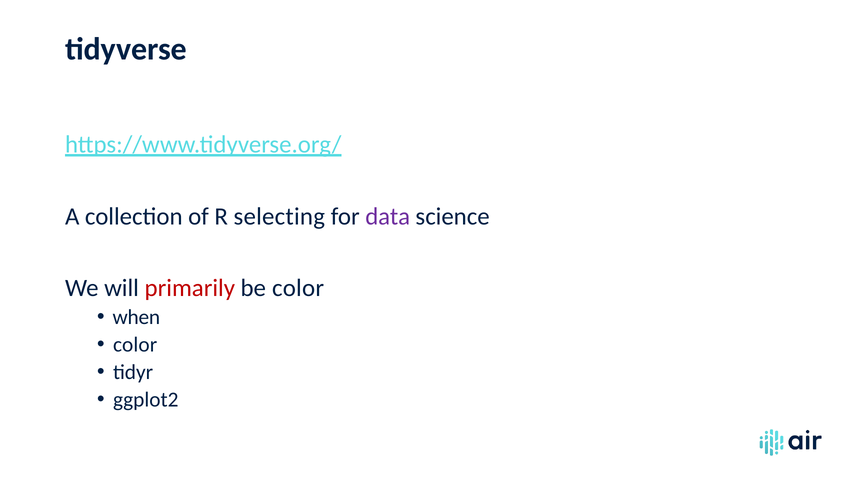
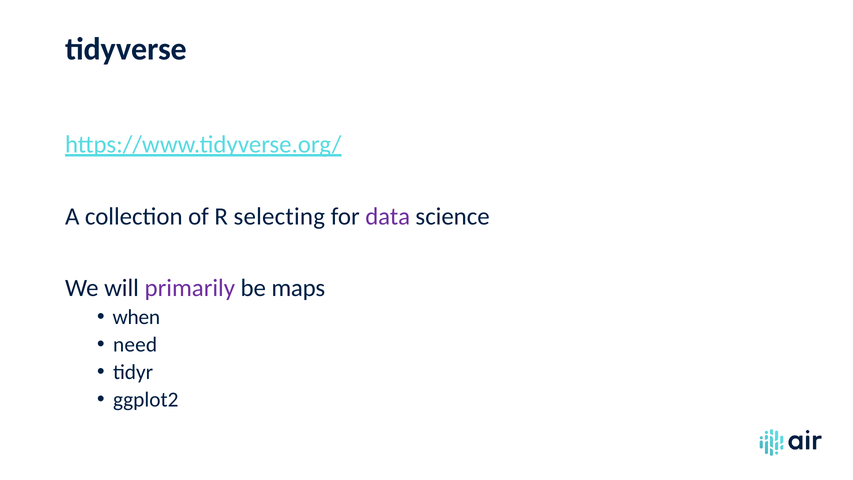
primarily colour: red -> purple
be color: color -> maps
color at (135, 345): color -> need
